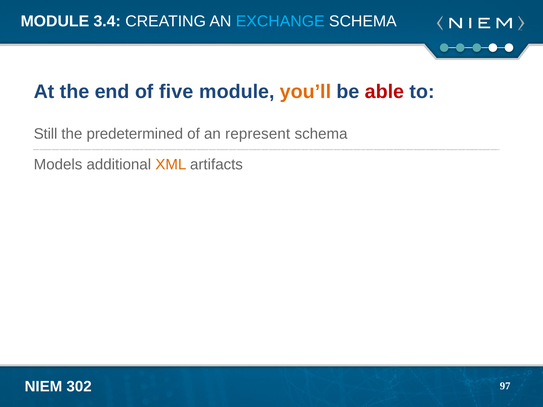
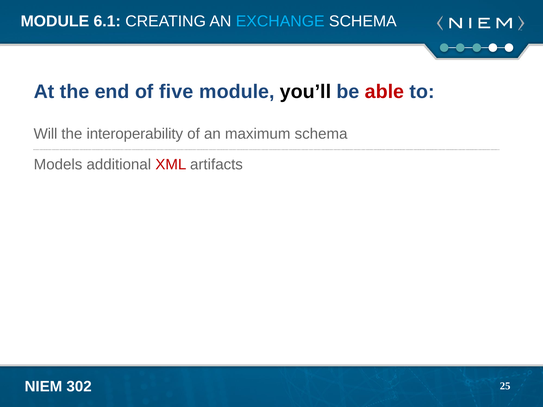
3.4: 3.4 -> 6.1
you’ll colour: orange -> black
Still: Still -> Will
predetermined: predetermined -> interoperability
represent: represent -> maximum
XML colour: orange -> red
97: 97 -> 25
